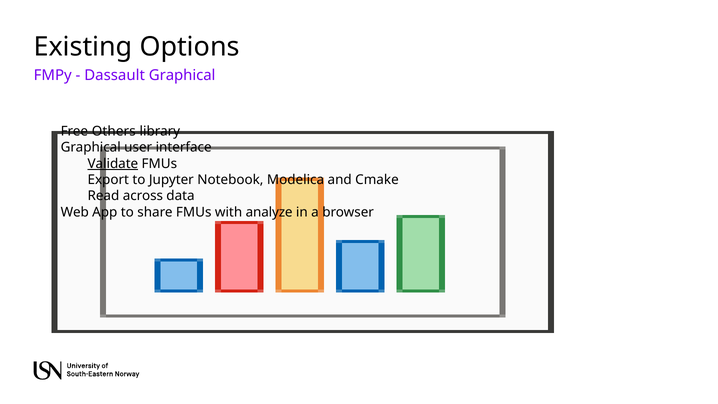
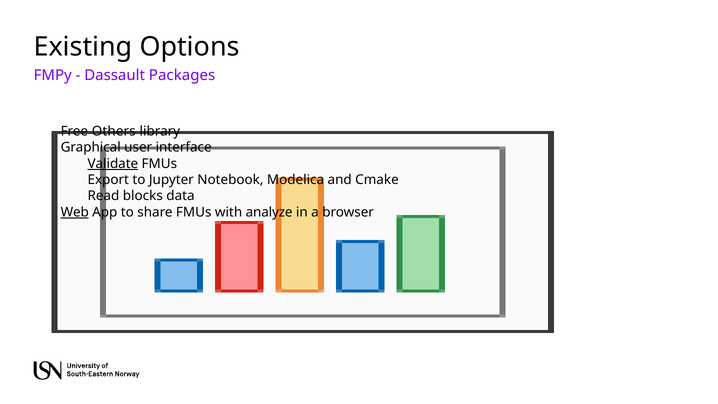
Dassault Graphical: Graphical -> Packages
across: across -> blocks
Web underline: none -> present
